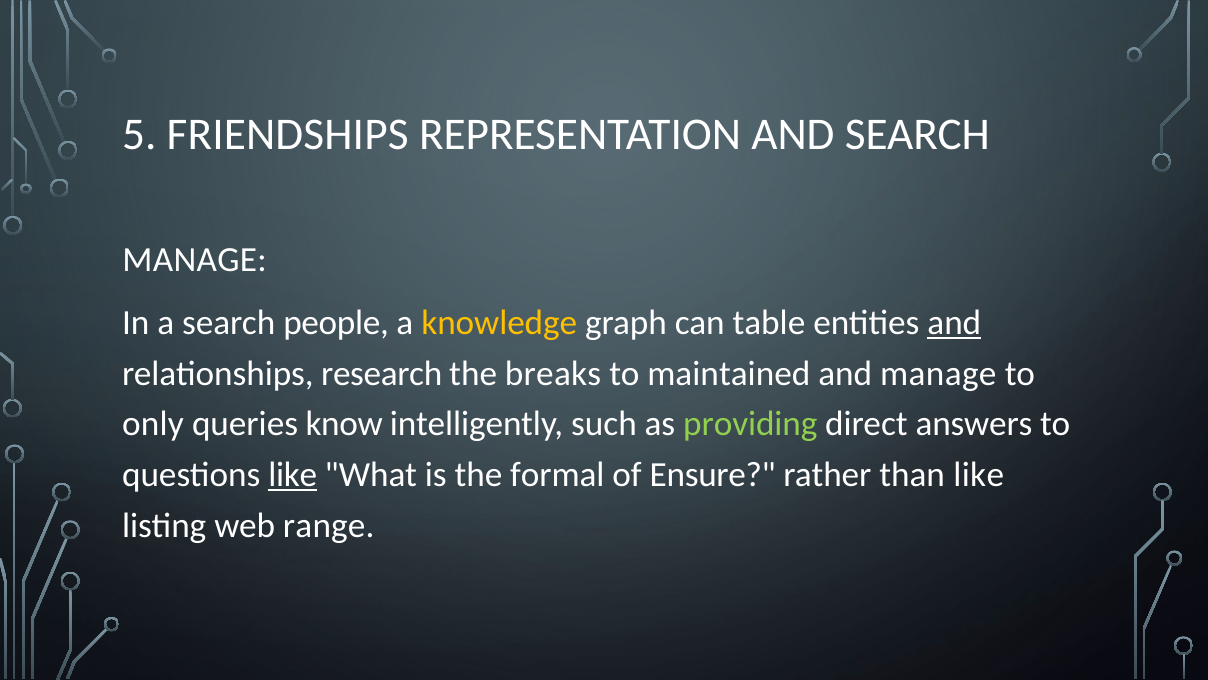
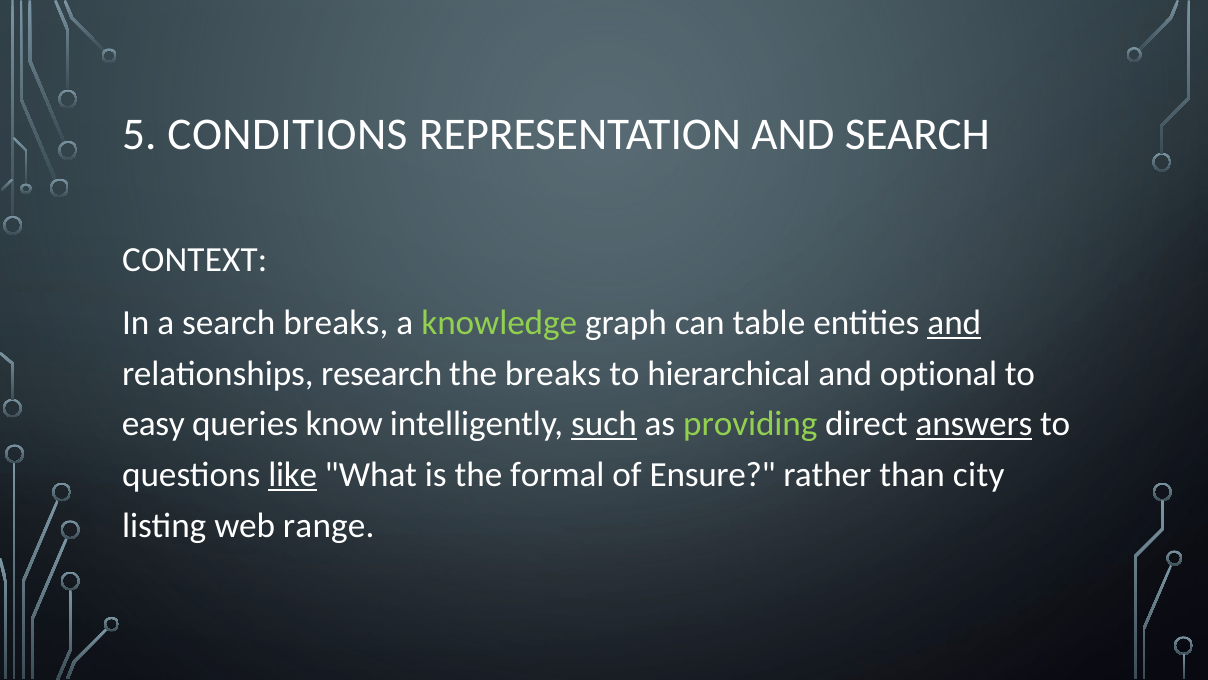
FRIENDSHIPS: FRIENDSHIPS -> CONDITIONS
MANAGE at (195, 259): MANAGE -> CONTEXT
search people: people -> breaks
knowledge colour: yellow -> light green
maintained: maintained -> hierarchical
and manage: manage -> optional
only: only -> easy
such underline: none -> present
answers underline: none -> present
than like: like -> city
